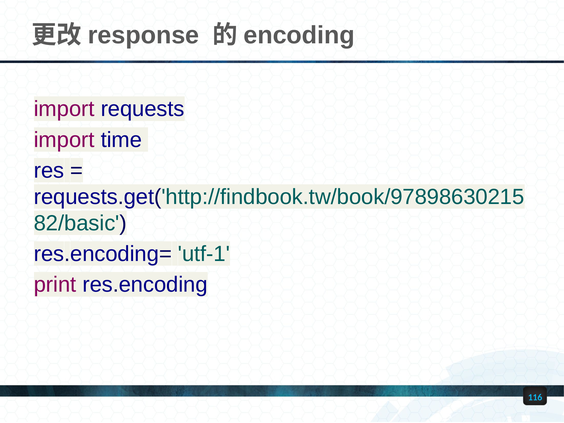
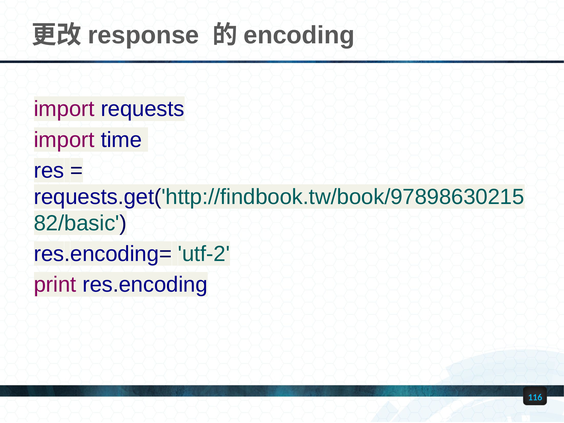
utf-1: utf-1 -> utf-2
